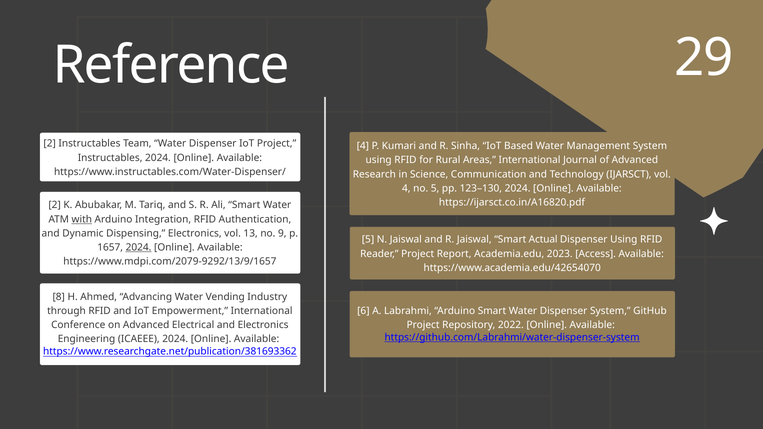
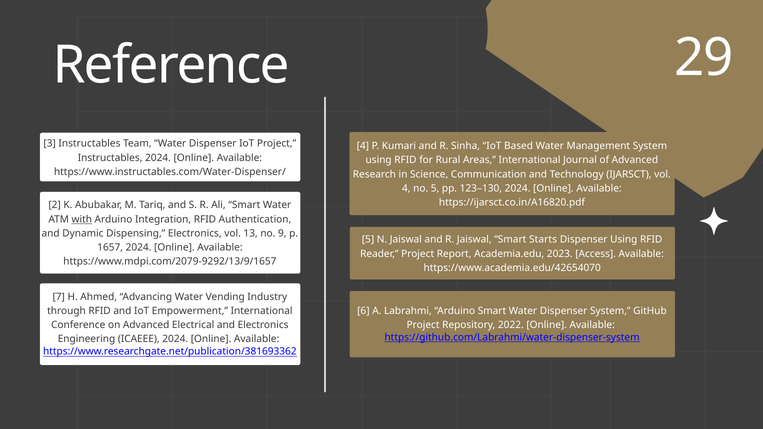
2 at (50, 144): 2 -> 3
Actual: Actual -> Starts
2024 at (139, 248) underline: present -> none
8: 8 -> 7
